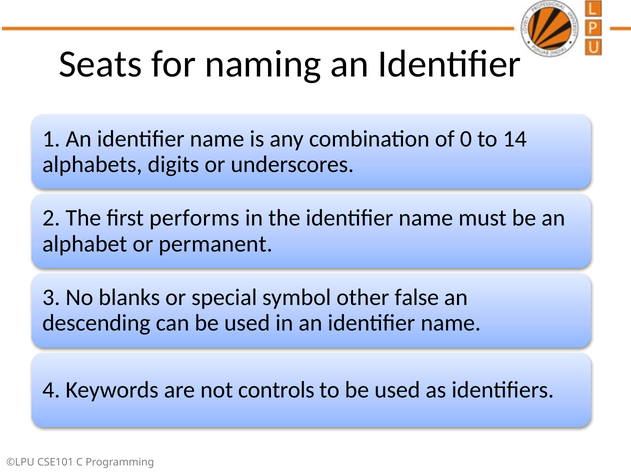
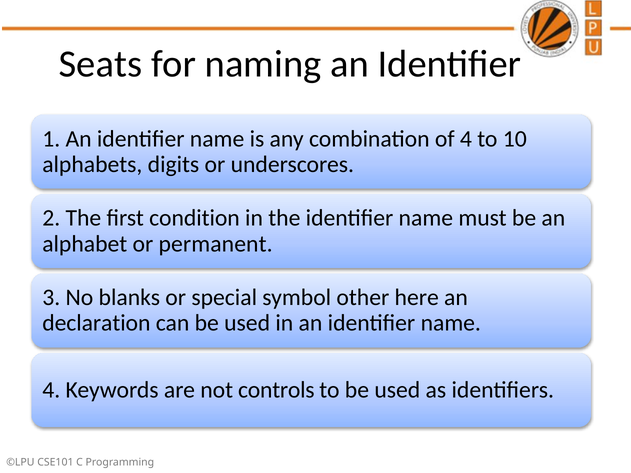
of 0: 0 -> 4
14: 14 -> 10
performs: performs -> condition
false: false -> here
descending: descending -> declaration
